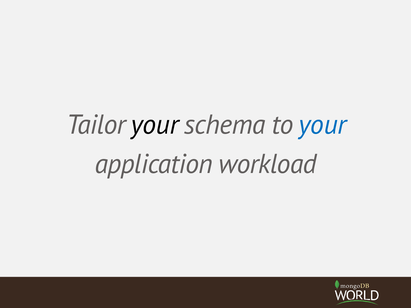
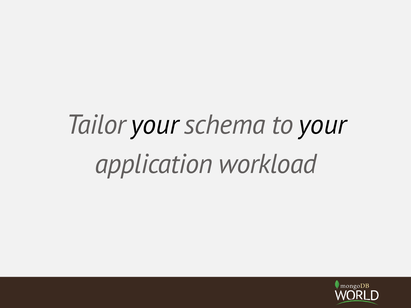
your at (322, 125) colour: blue -> black
